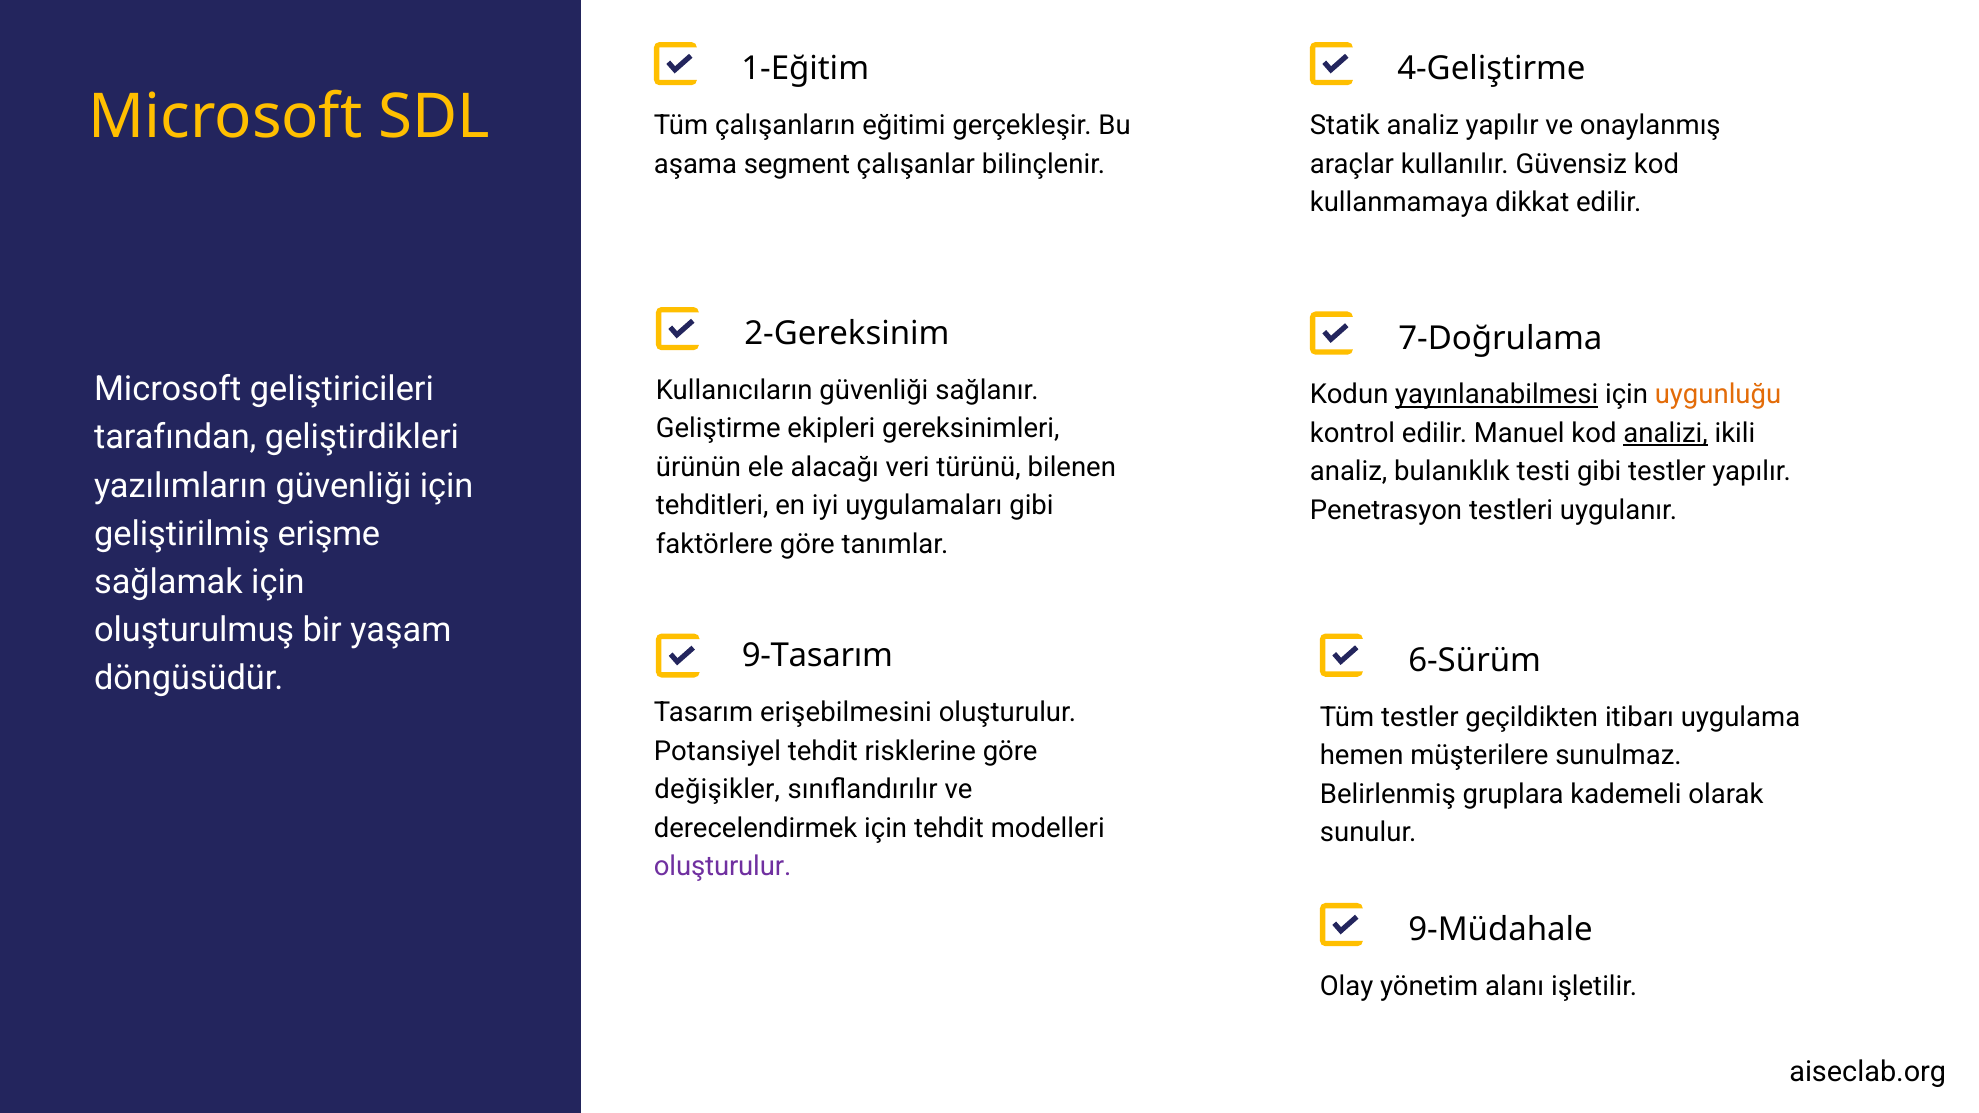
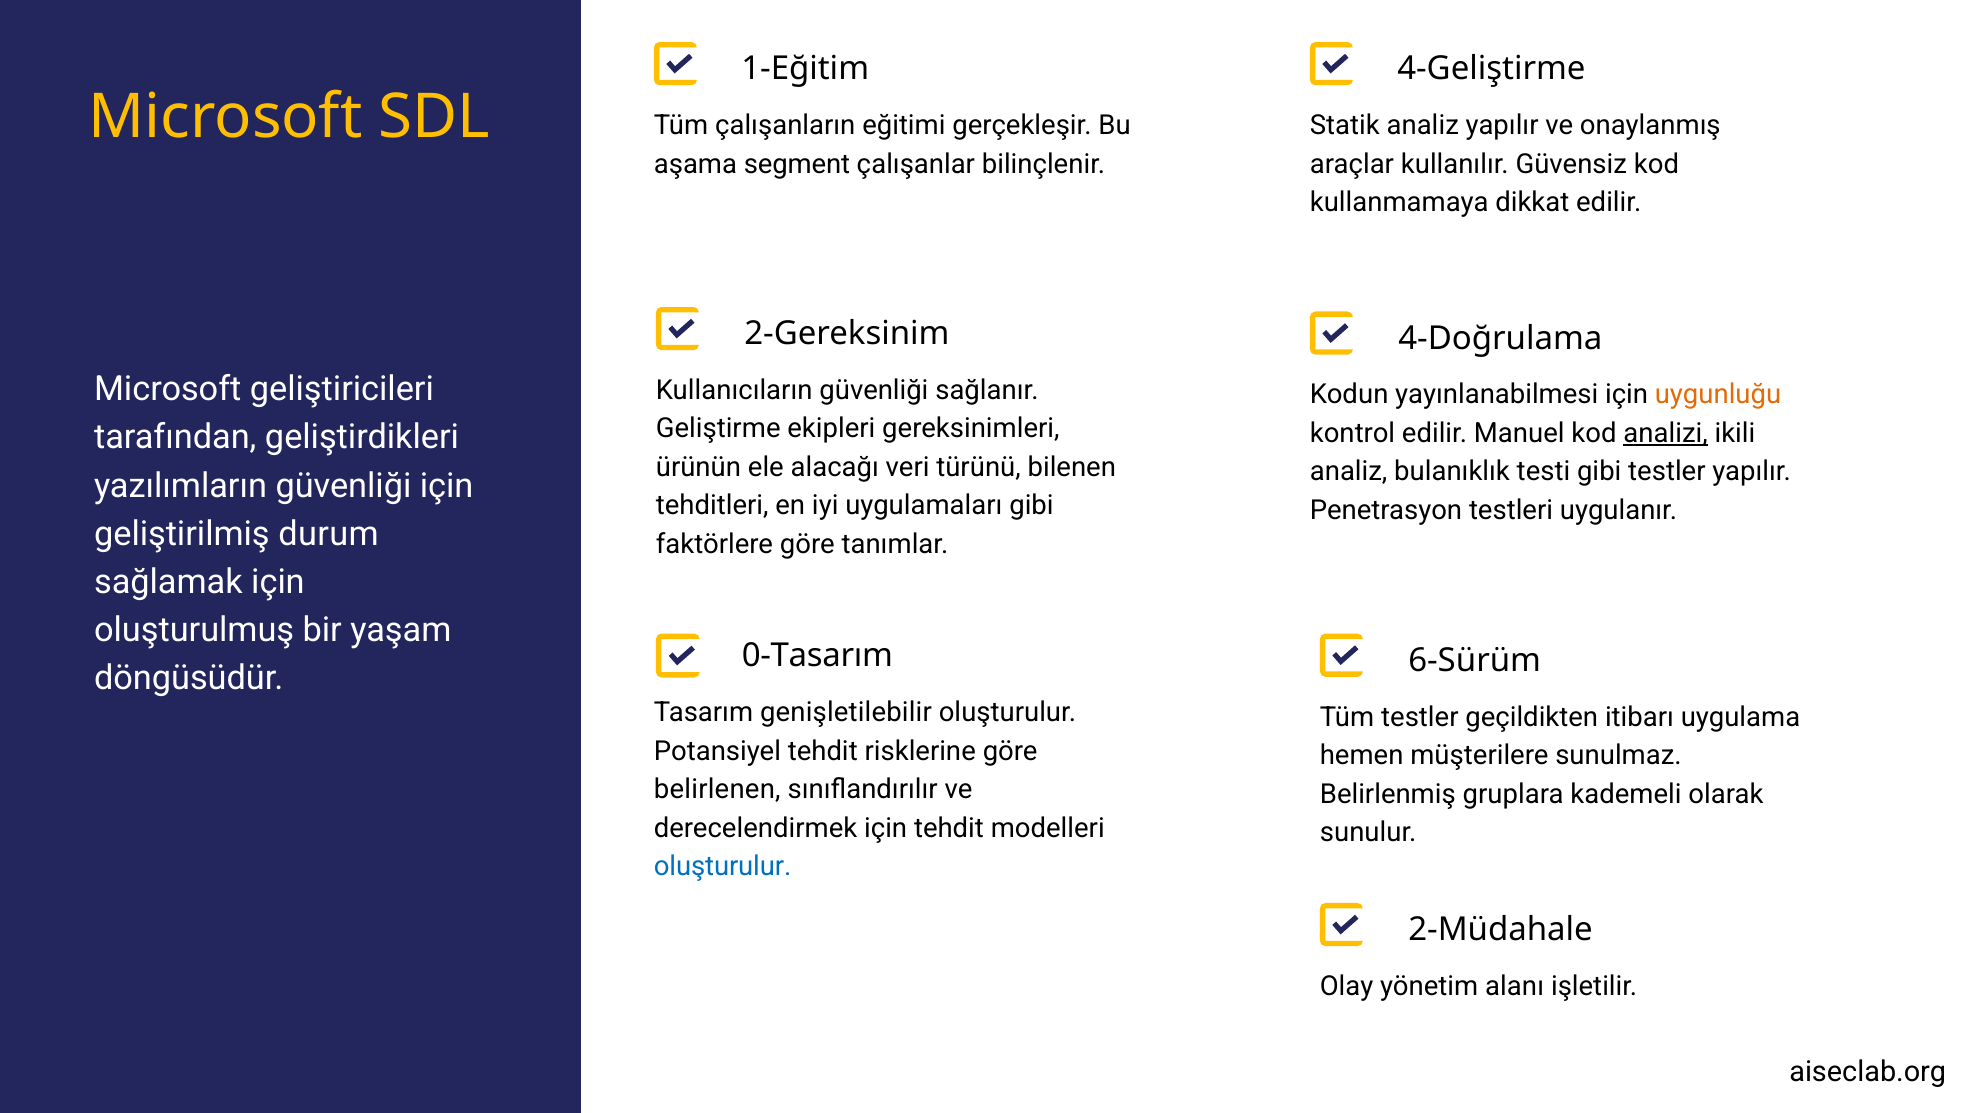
7-Doğrulama: 7-Doğrulama -> 4-Doğrulama
yayınlanabilmesi underline: present -> none
erişme: erişme -> durum
9-Tasarım: 9-Tasarım -> 0-Tasarım
erişebilmesini: erişebilmesini -> genişletilebilir
değişikler: değişikler -> belirlenen
oluşturulur at (723, 867) colour: purple -> blue
9-Müdahale: 9-Müdahale -> 2-Müdahale
